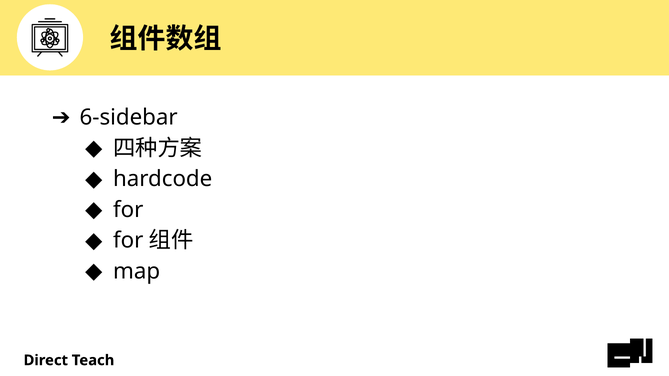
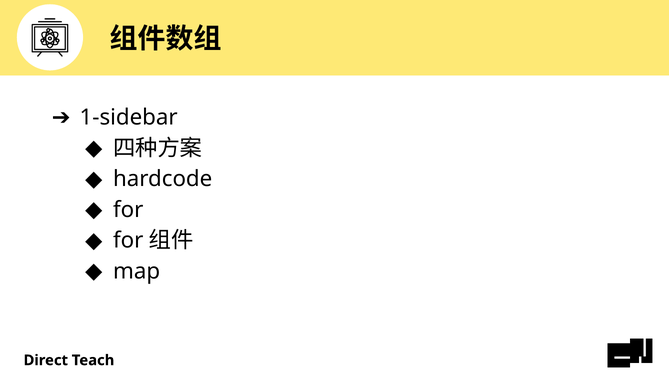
6-sidebar: 6-sidebar -> 1-sidebar
